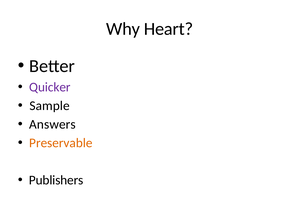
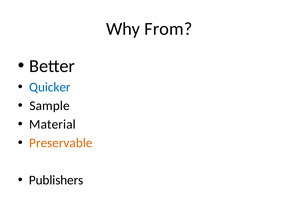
Heart: Heart -> From
Quicker colour: purple -> blue
Answers: Answers -> Material
